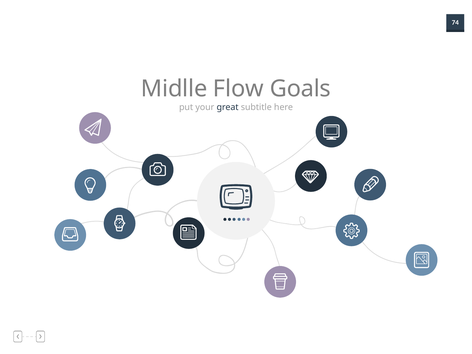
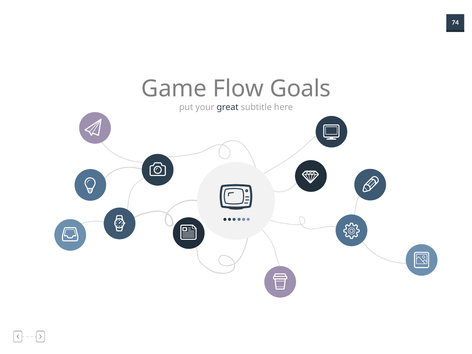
Midlle: Midlle -> Game
